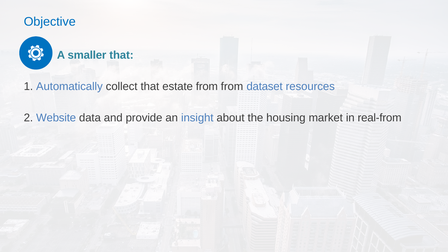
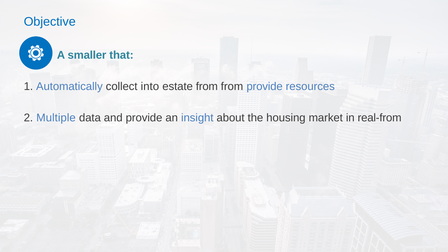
collect that: that -> into
from dataset: dataset -> provide
Website: Website -> Multiple
